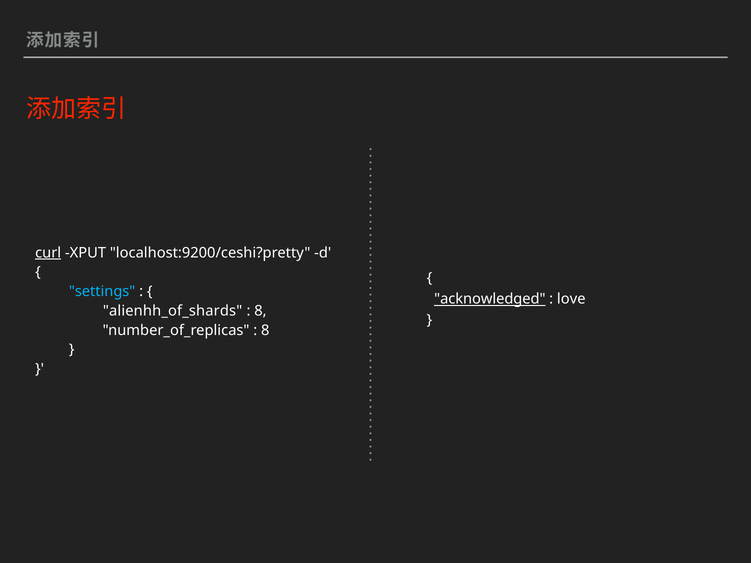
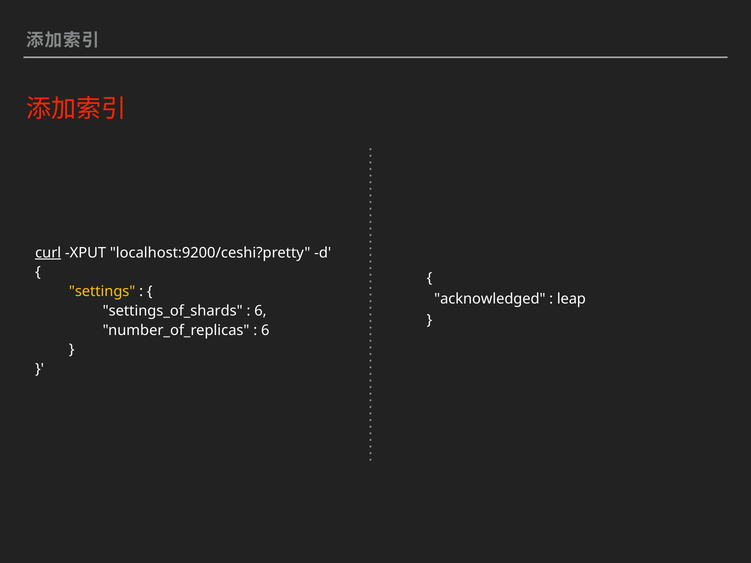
settings colour: light blue -> yellow
acknowledged underline: present -> none
love: love -> leap
alienhh_of_shards: alienhh_of_shards -> settings_of_shards
8 at (260, 311): 8 -> 6
8 at (265, 330): 8 -> 6
